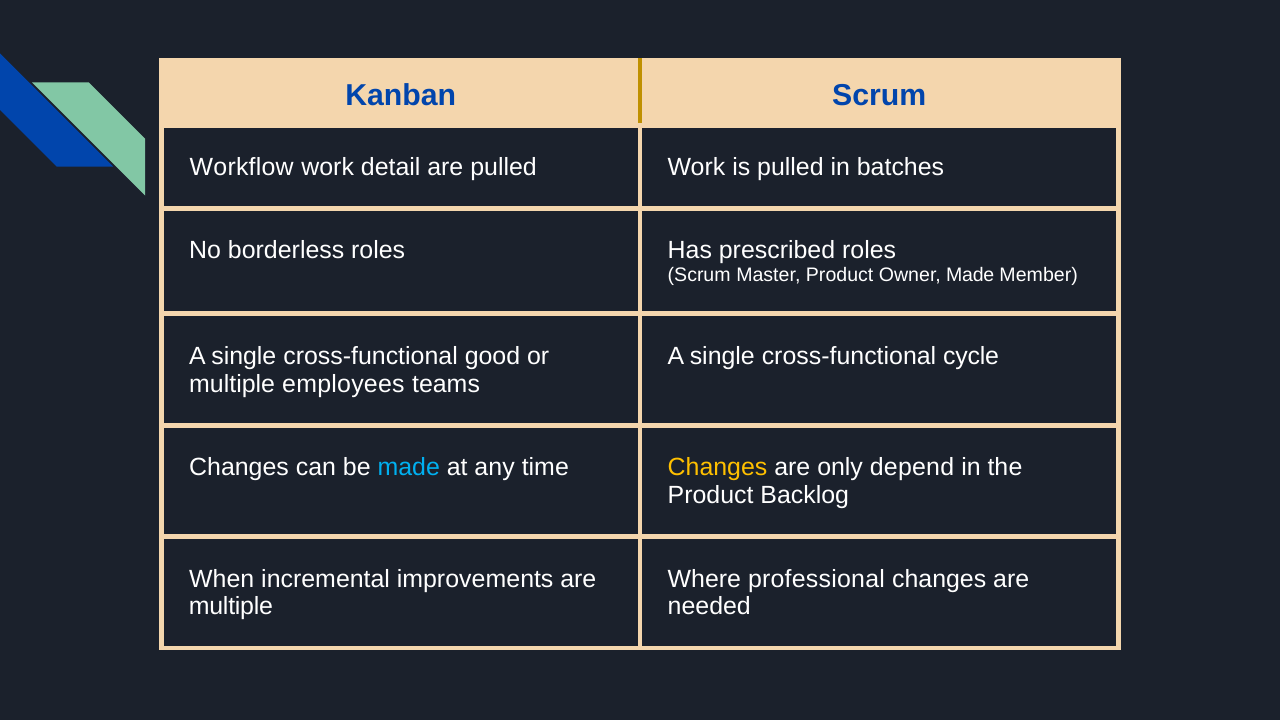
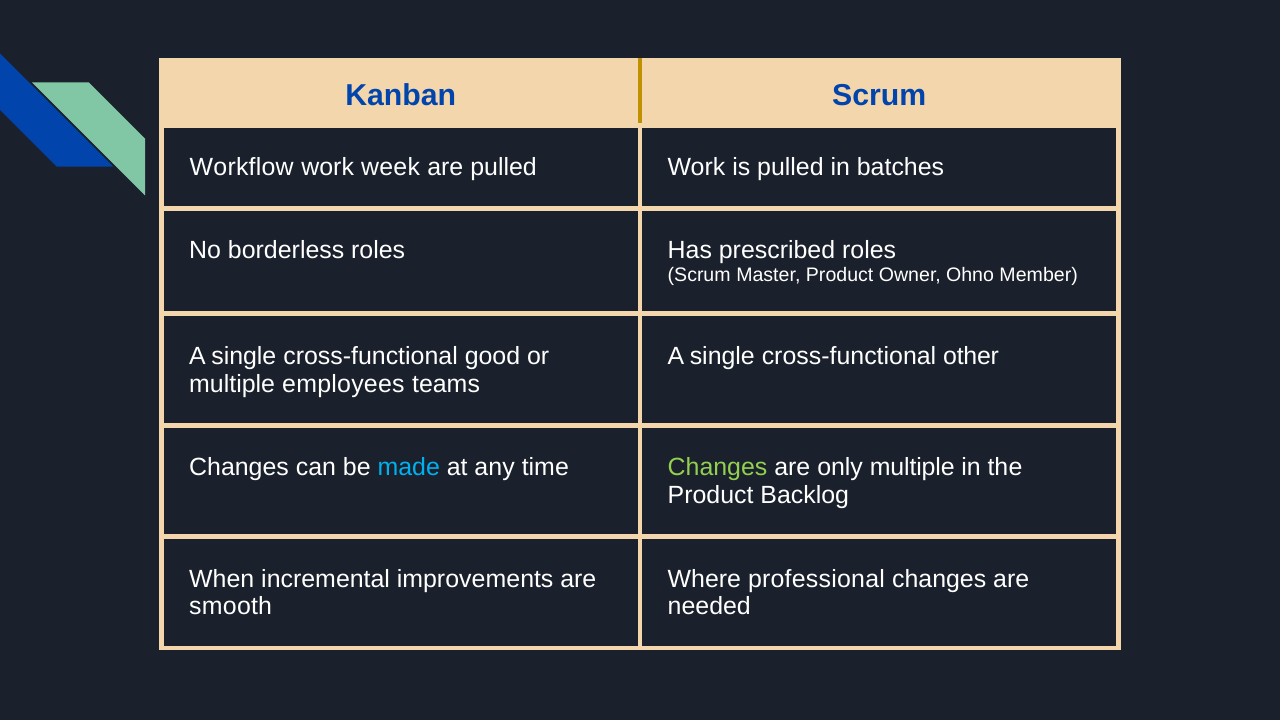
detail: detail -> week
Owner Made: Made -> Ohno
cycle: cycle -> other
Changes at (718, 467) colour: yellow -> light green
only depend: depend -> multiple
multiple at (231, 607): multiple -> smooth
